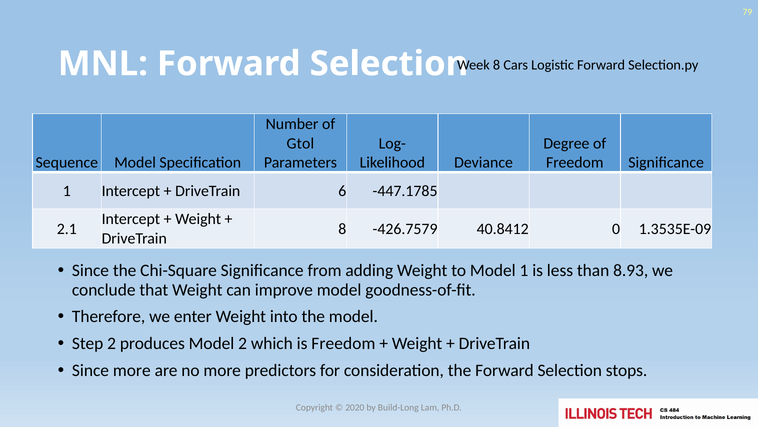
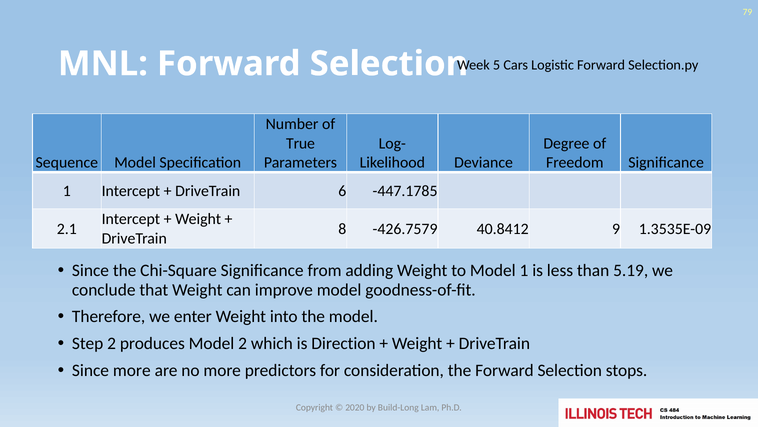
Week 8: 8 -> 5
Gtol: Gtol -> True
0: 0 -> 9
8.93: 8.93 -> 5.19
is Freedom: Freedom -> Direction
